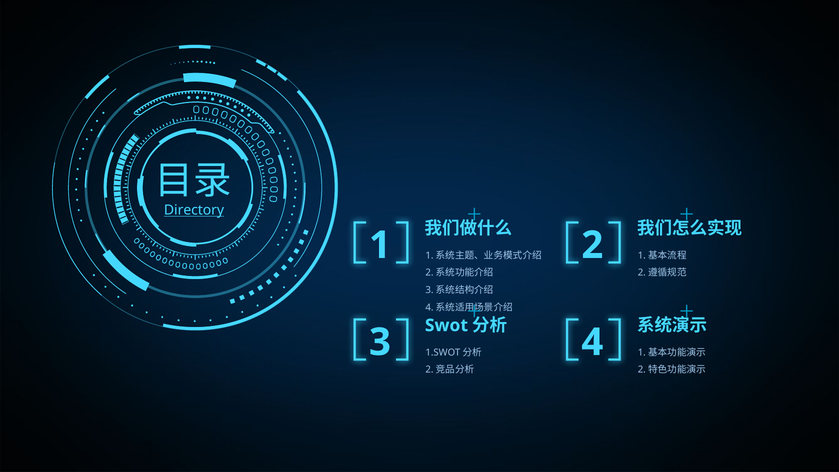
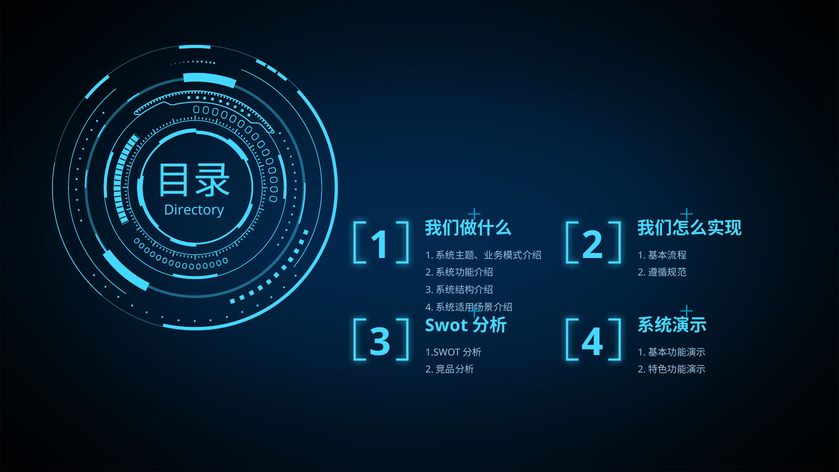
Directory underline: present -> none
